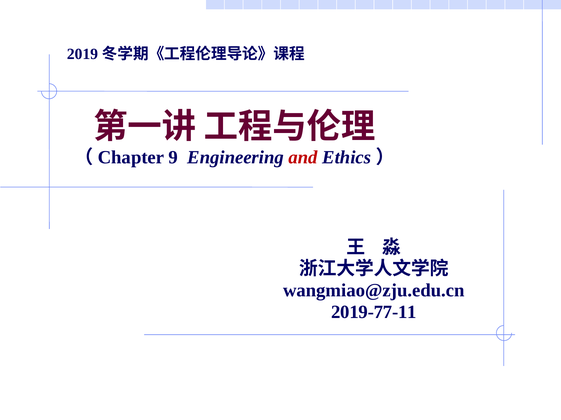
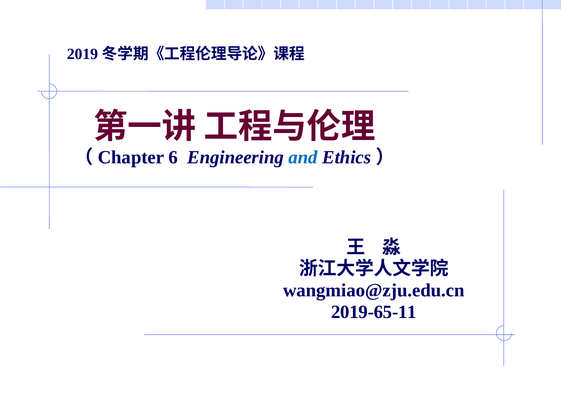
9: 9 -> 6
and colour: red -> blue
2019-77-11: 2019-77-11 -> 2019-65-11
